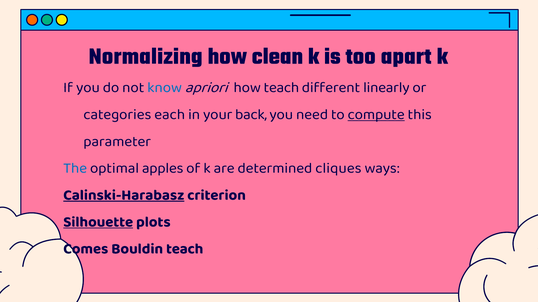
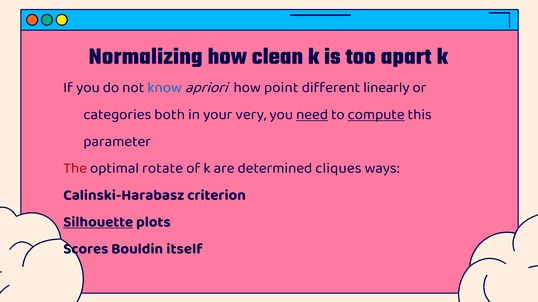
how teach: teach -> point
each: each -> both
back: back -> very
need underline: none -> present
The colour: blue -> red
apples: apples -> rotate
Calinski-Harabasz underline: present -> none
Comes: Comes -> Scores
Bouldin teach: teach -> itself
